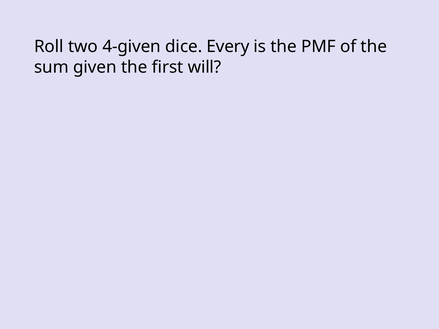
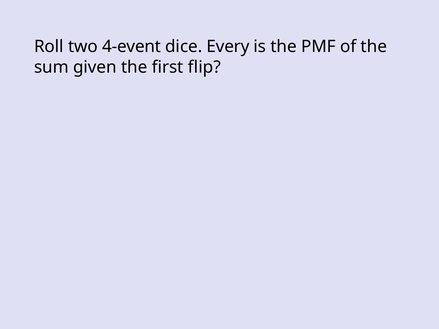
4-given: 4-given -> 4-event
will: will -> flip
